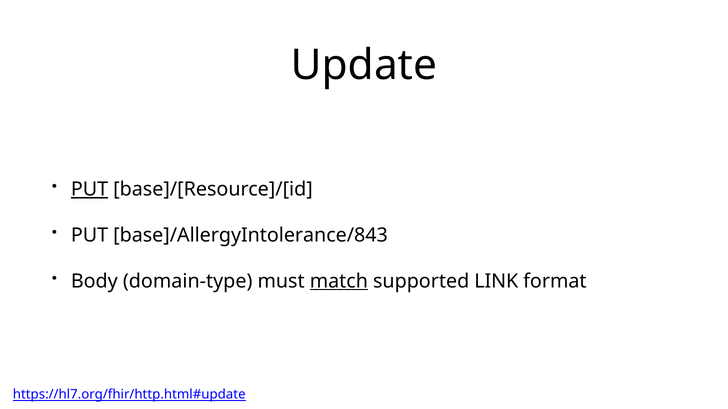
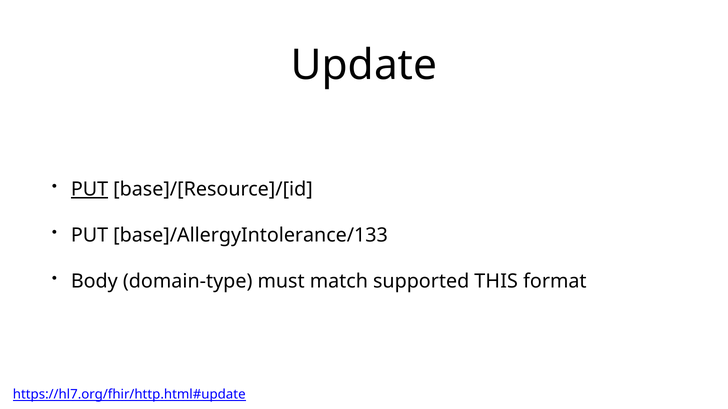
base]/AllergyIntolerance/843: base]/AllergyIntolerance/843 -> base]/AllergyIntolerance/133
match underline: present -> none
LINK: LINK -> THIS
